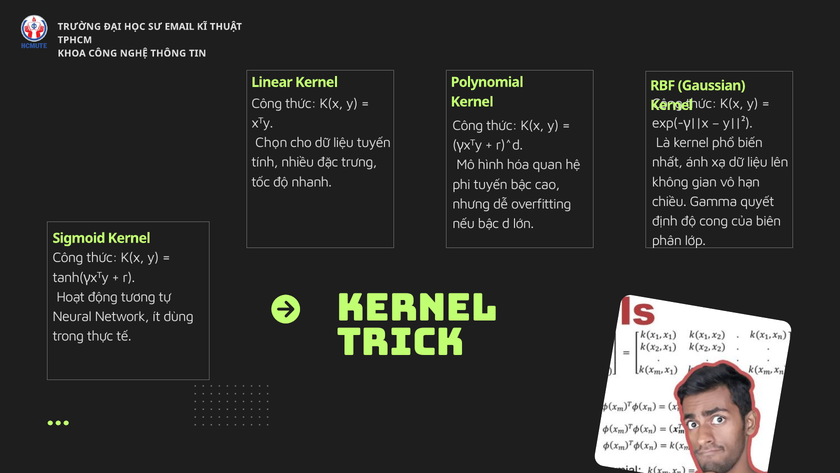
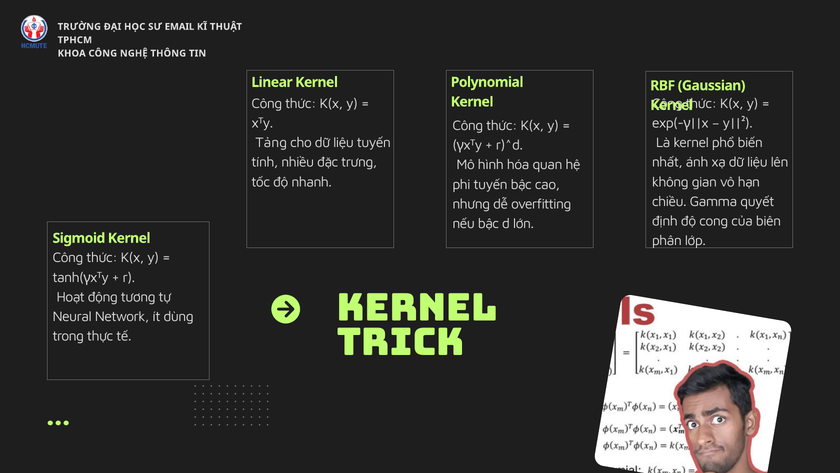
Chọn: Chọn -> Tảng
